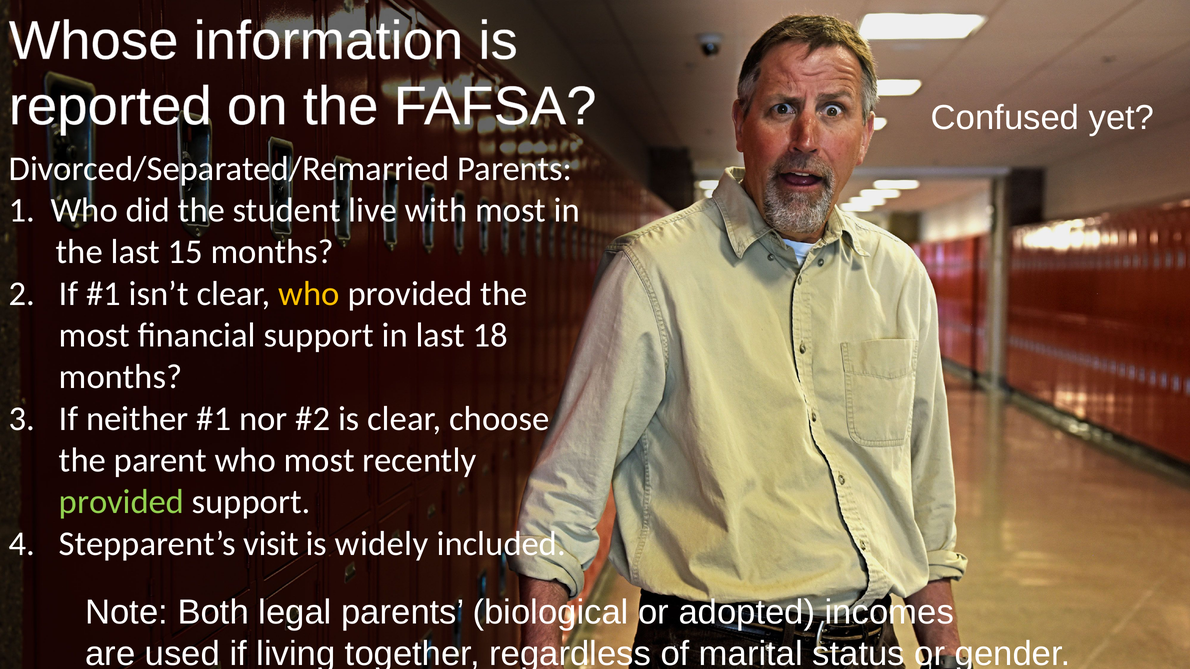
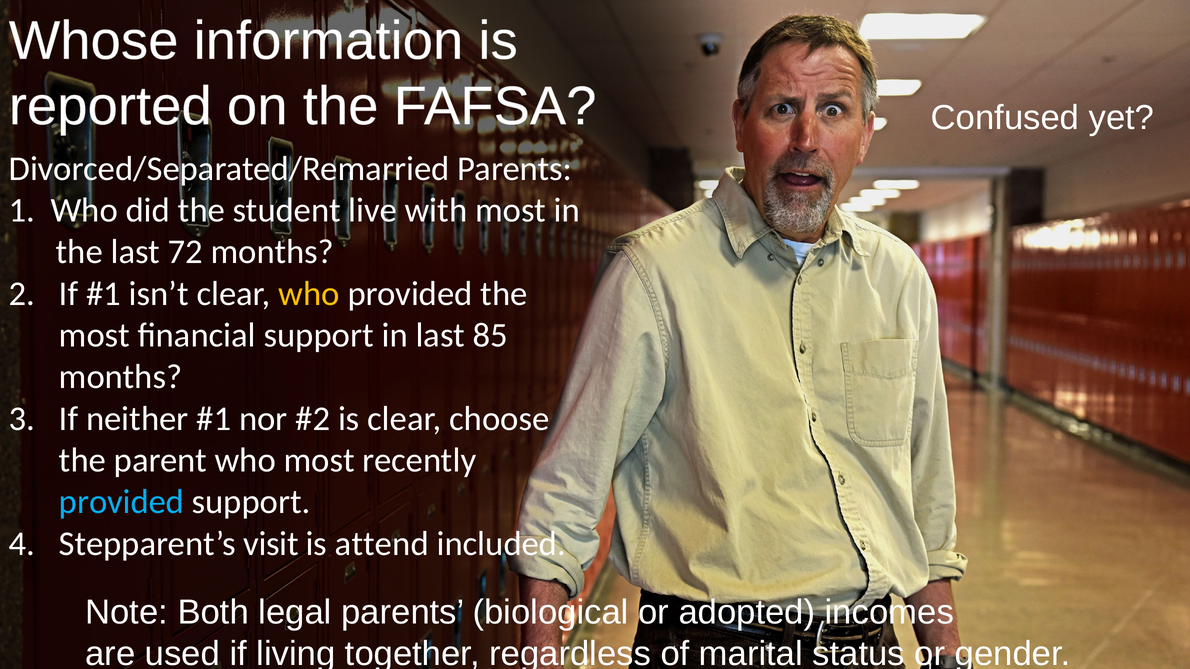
15: 15 -> 72
18: 18 -> 85
provided at (122, 502) colour: light green -> light blue
widely: widely -> attend
